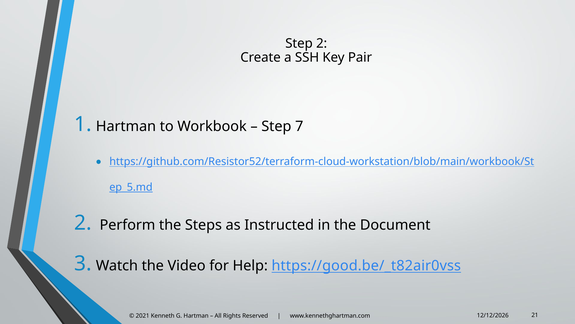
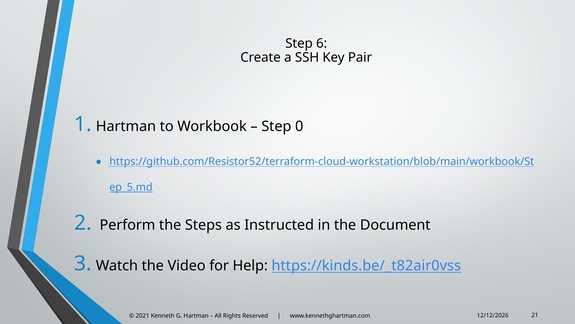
Step 2: 2 -> 6
7: 7 -> 0
https://good.be/_t82air0vss: https://good.be/_t82air0vss -> https://kinds.be/_t82air0vss
